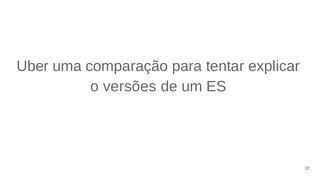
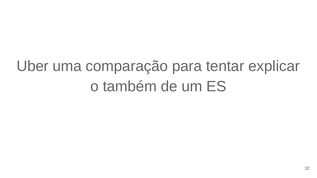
versões: versões -> também
